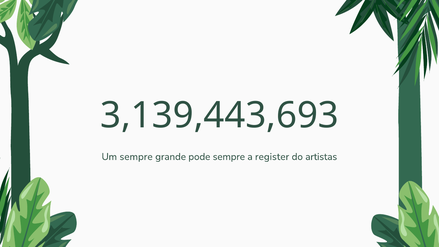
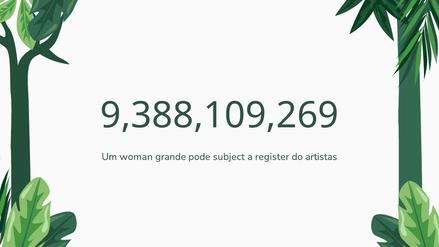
3,139,443,693: 3,139,443,693 -> 9,388,109,269
Um sempre: sempre -> woman
pode sempre: sempre -> subject
